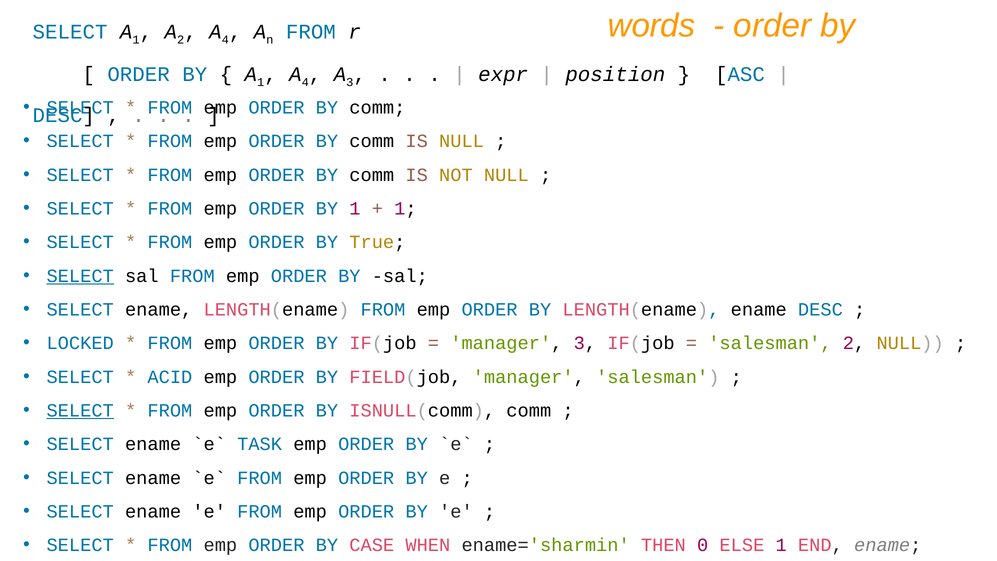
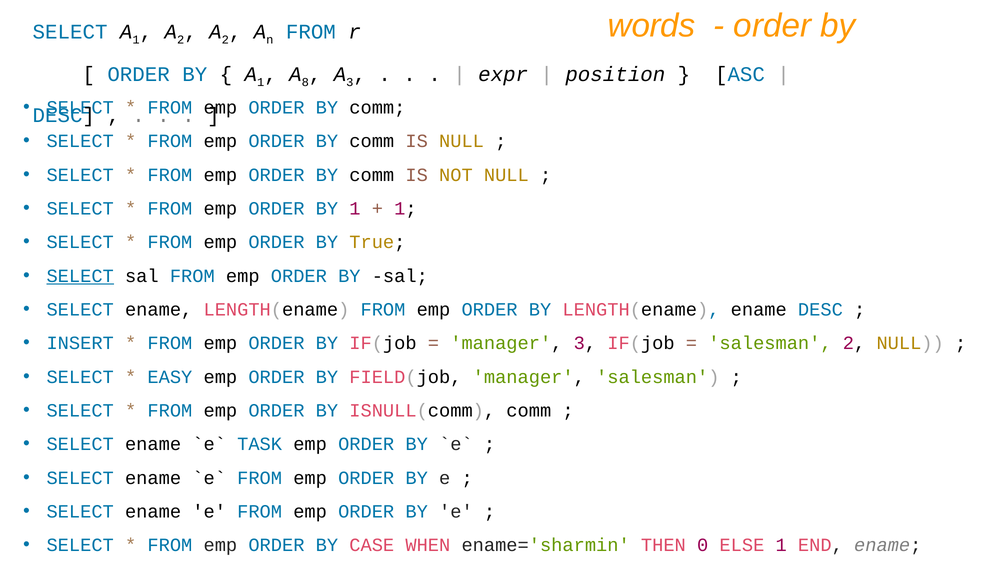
4 at (225, 40): 4 -> 2
4 at (305, 82): 4 -> 8
LOCKED: LOCKED -> INSERT
ACID: ACID -> EASY
SELECT at (80, 410) underline: present -> none
